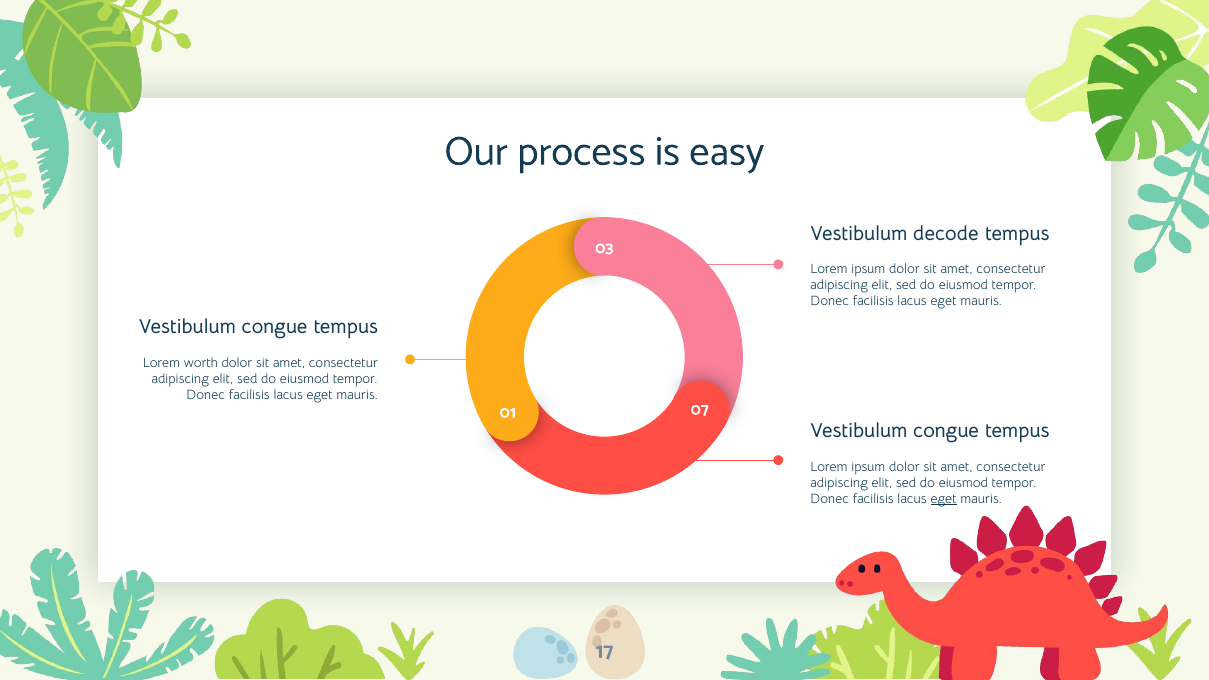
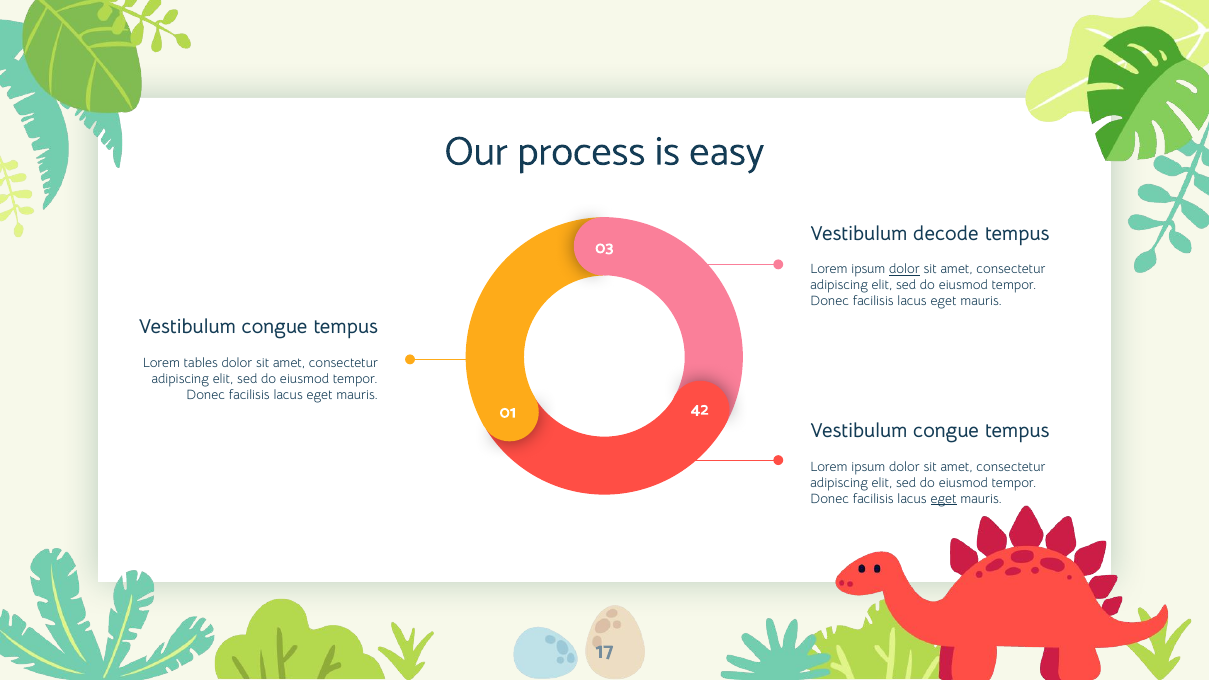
dolor at (904, 269) underline: none -> present
worth: worth -> tables
07: 07 -> 42
